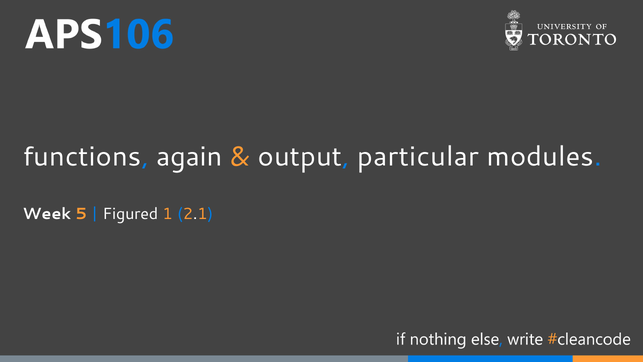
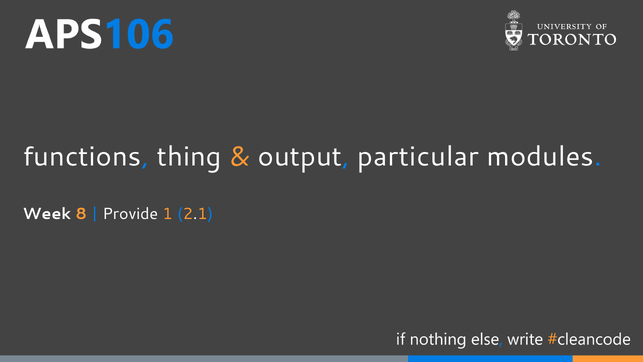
again: again -> thing
5: 5 -> 8
Figured: Figured -> Provide
